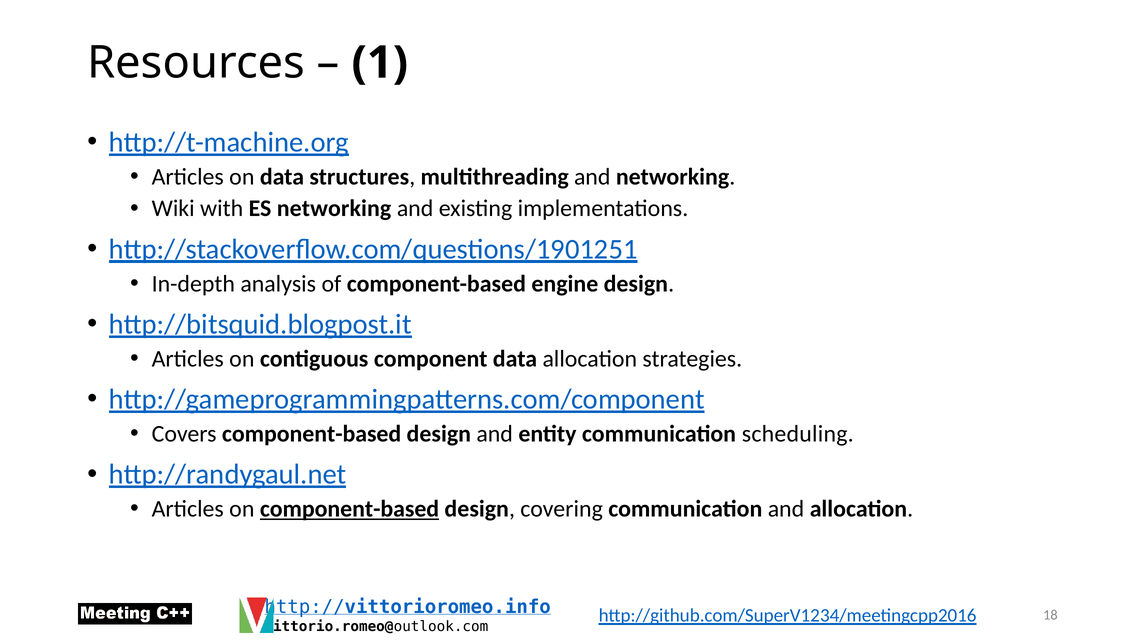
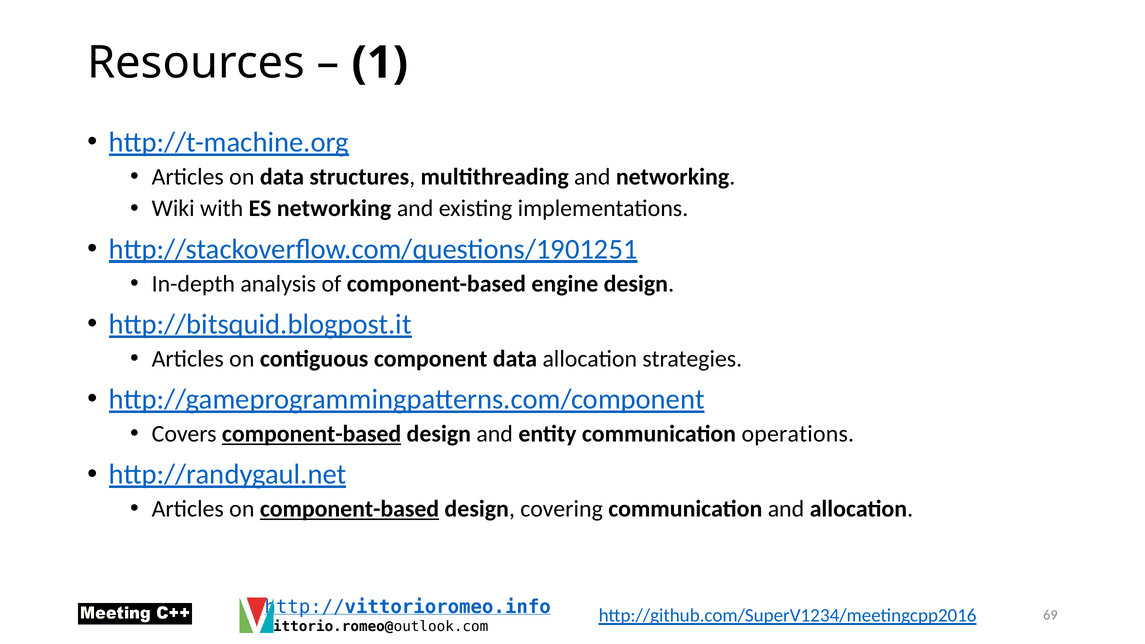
component-based at (312, 434) underline: none -> present
scheduling: scheduling -> operations
18: 18 -> 69
